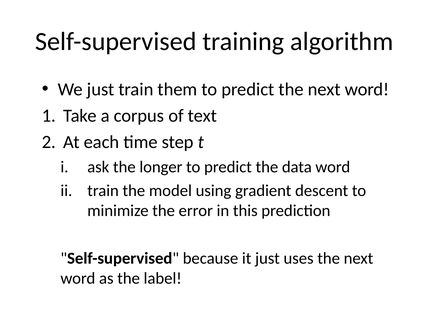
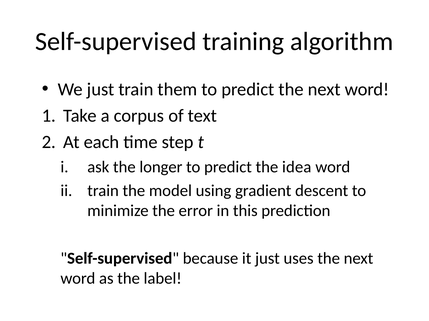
data: data -> idea
